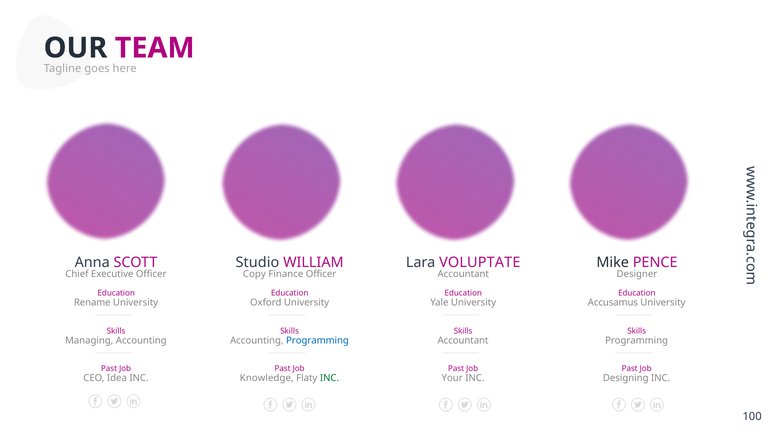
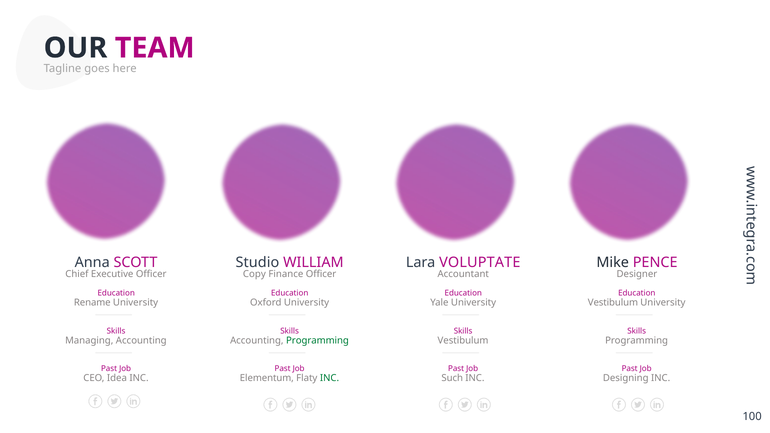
Accusamus at (613, 303): Accusamus -> Vestibulum
Programming at (317, 341) colour: blue -> green
Accountant at (463, 341): Accountant -> Vestibulum
Knowledge: Knowledge -> Elementum
Your: Your -> Such
